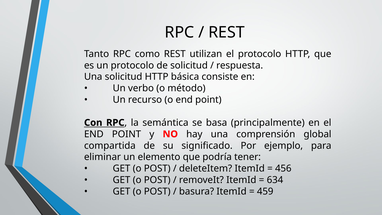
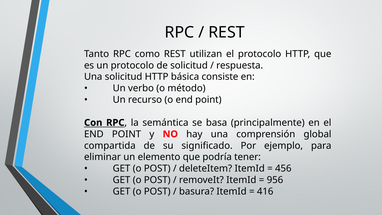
634: 634 -> 956
459: 459 -> 416
